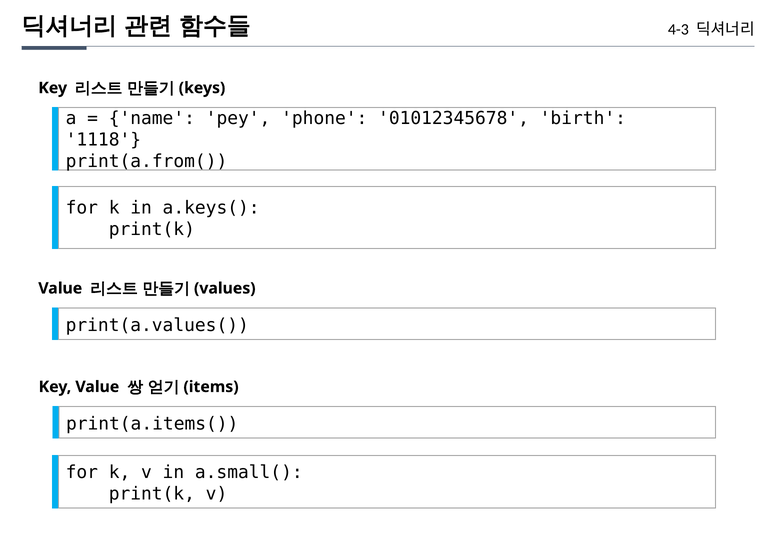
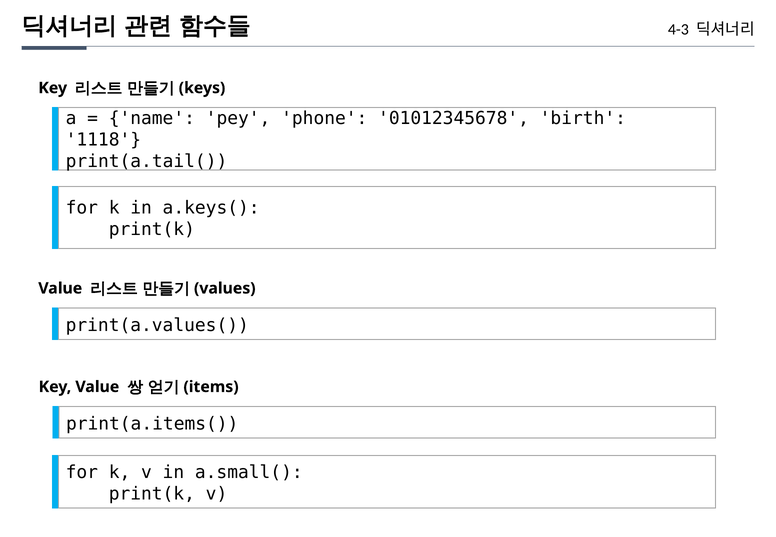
print(a.from(: print(a.from( -> print(a.tail(
